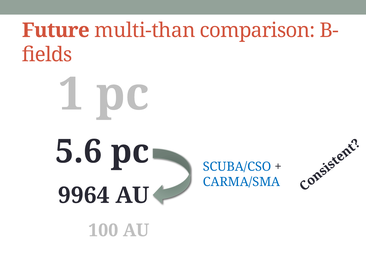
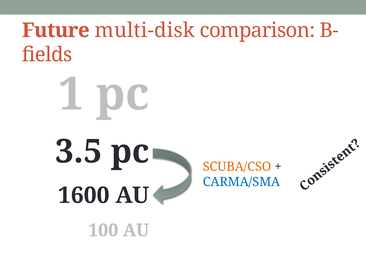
multi-than: multi-than -> multi-disk
5.6: 5.6 -> 3.5
SCUBA/CSO colour: blue -> orange
9964: 9964 -> 1600
